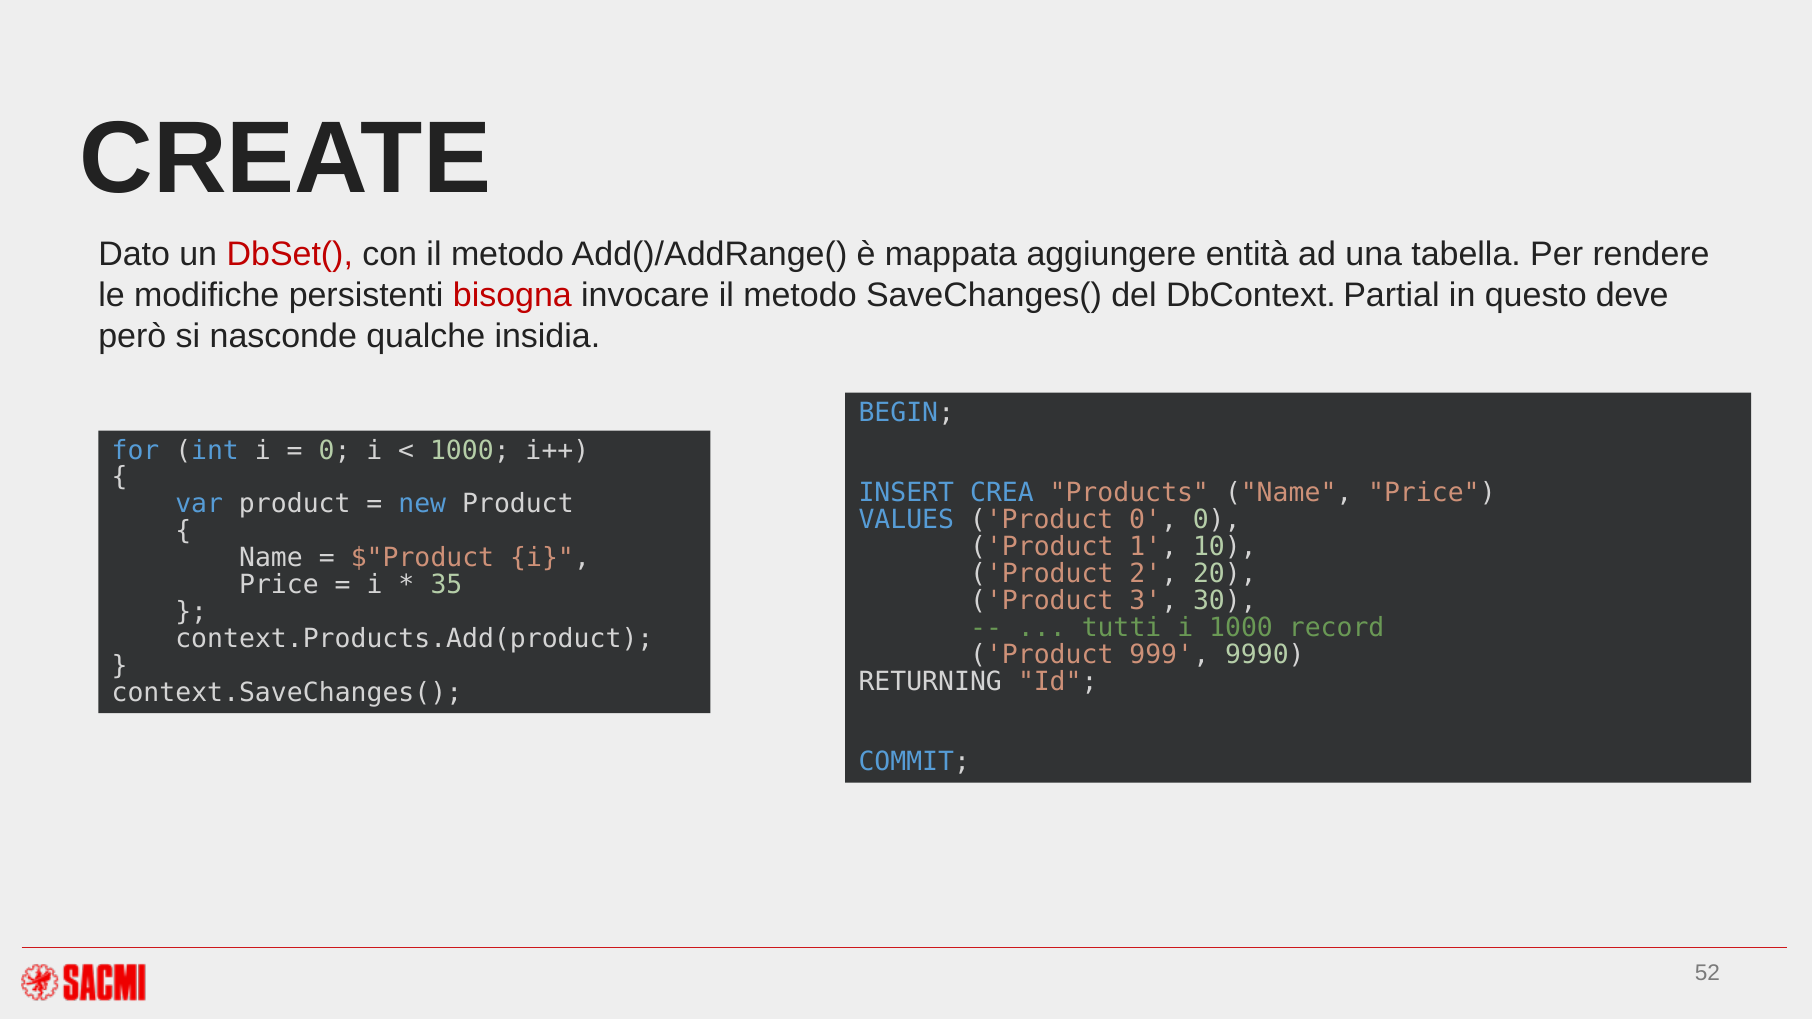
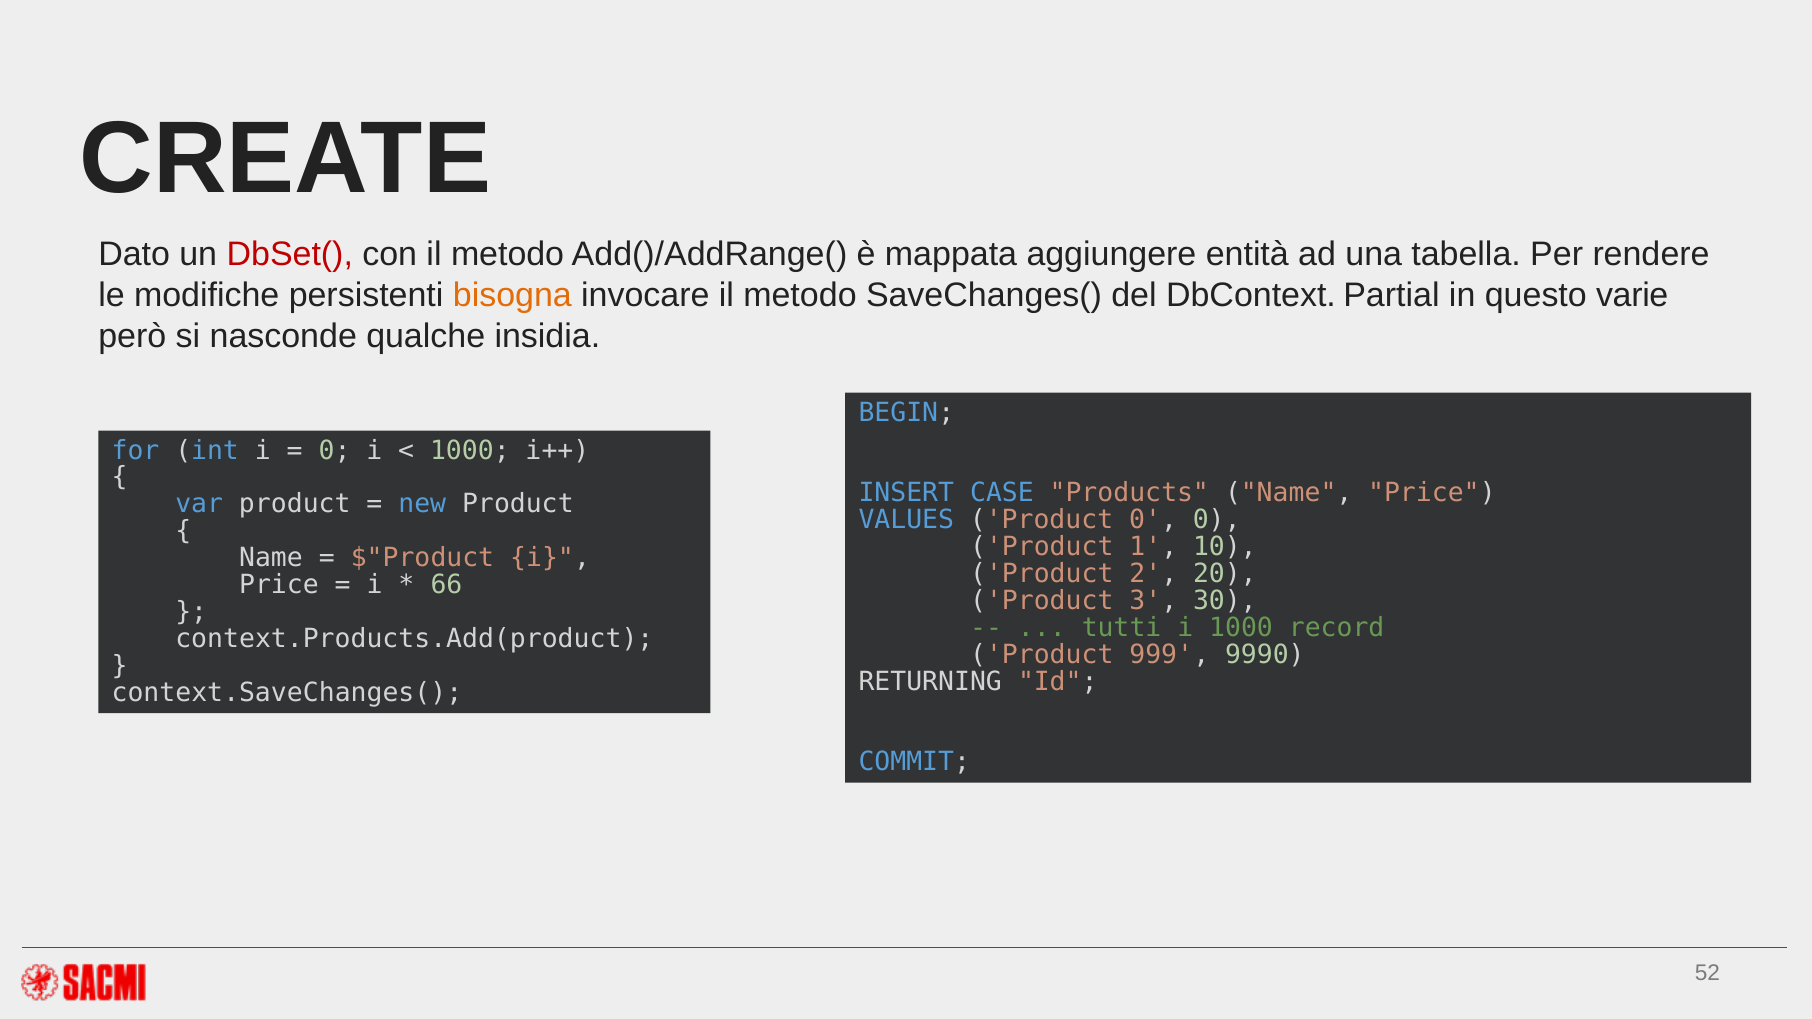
bisogna colour: red -> orange
deve: deve -> varie
CREA: CREA -> CASE
35: 35 -> 66
